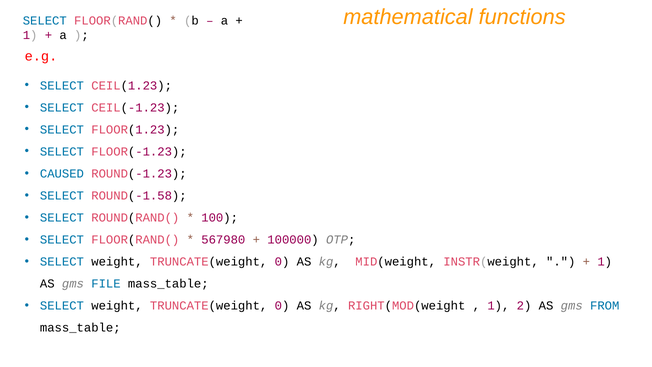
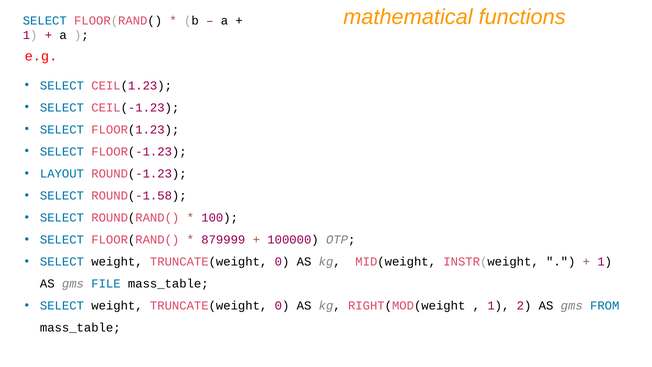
CAUSED: CAUSED -> LAYOUT
567980: 567980 -> 879999
